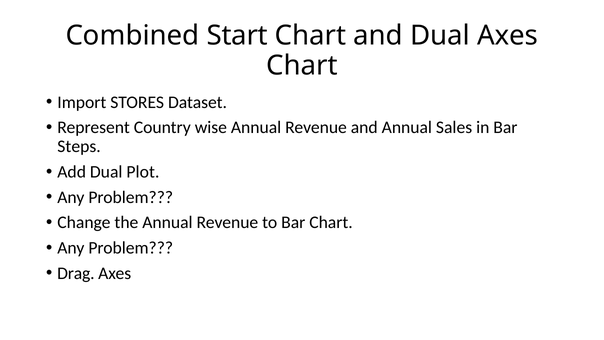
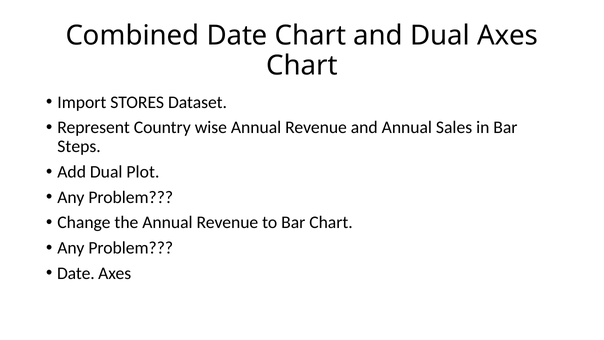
Combined Start: Start -> Date
Drag at (76, 273): Drag -> Date
